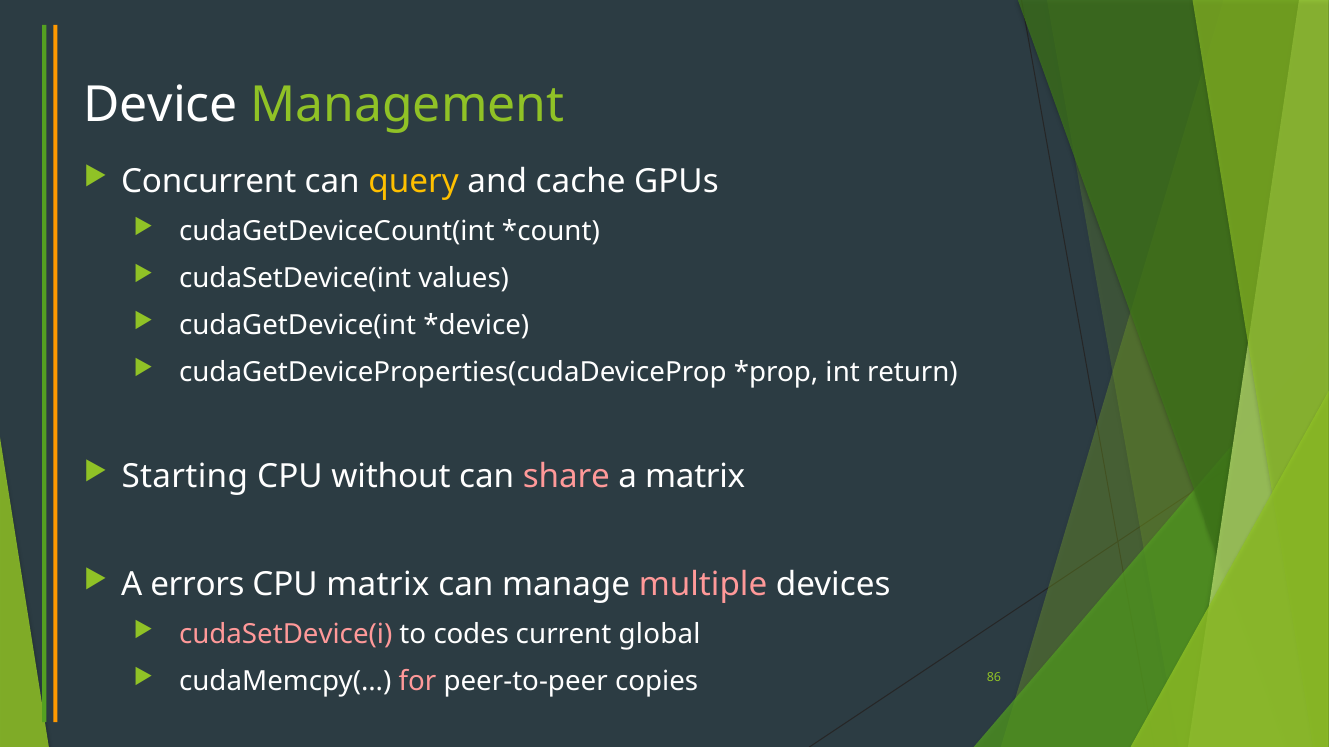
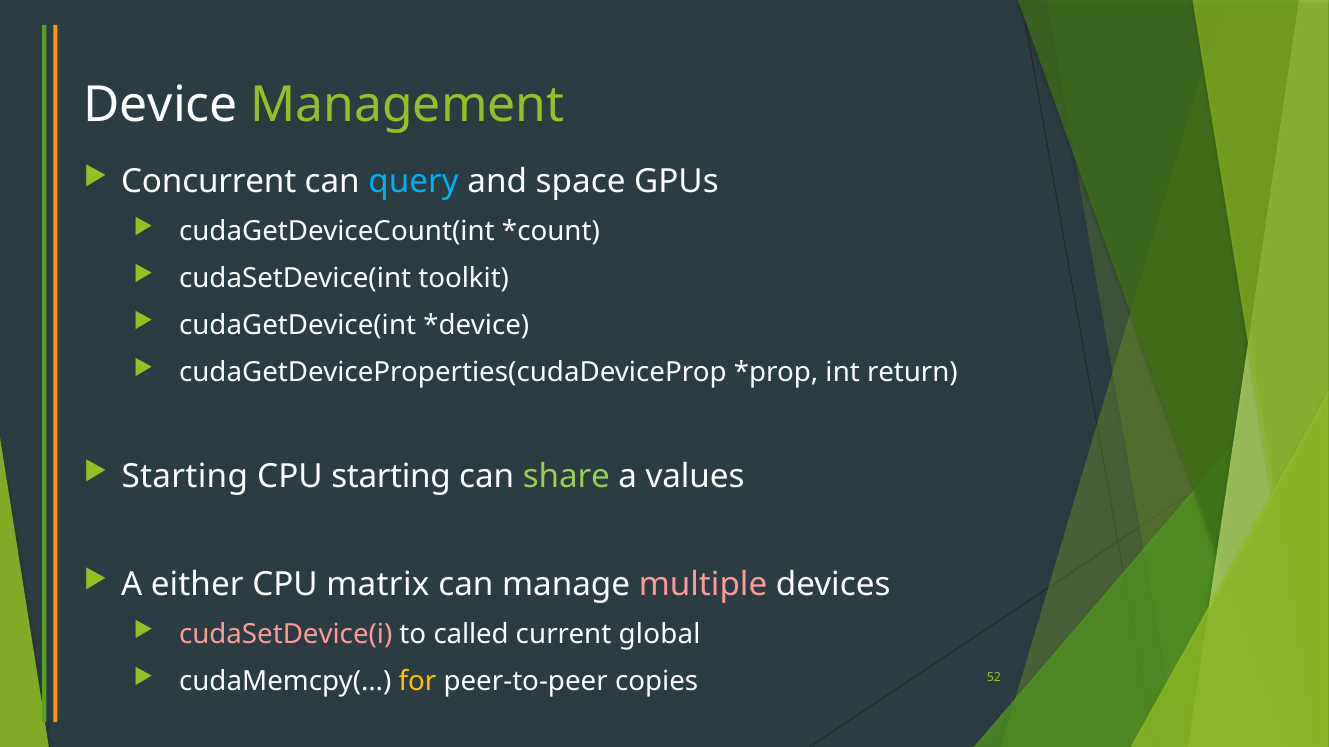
query colour: yellow -> light blue
cache: cache -> space
values: values -> toolkit
CPU without: without -> starting
share colour: pink -> light green
a matrix: matrix -> values
errors: errors -> either
codes: codes -> called
for colour: pink -> yellow
86: 86 -> 52
